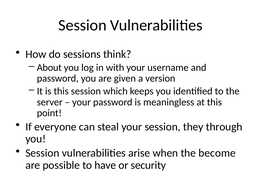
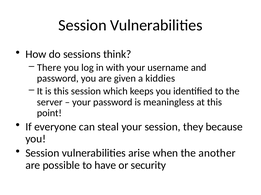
About: About -> There
version: version -> kiddies
through: through -> because
become: become -> another
